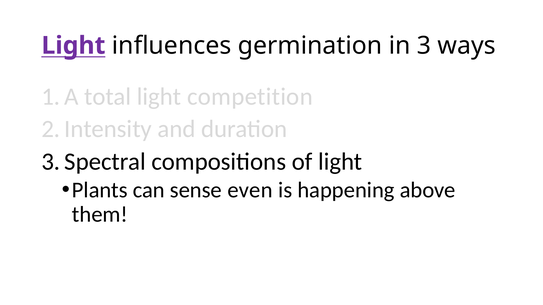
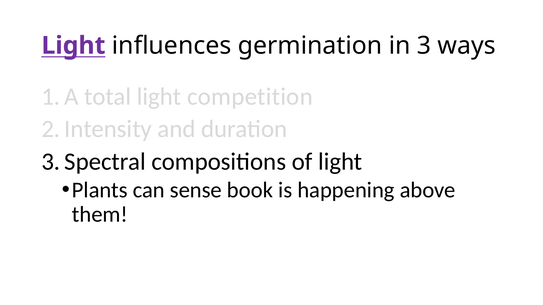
even: even -> book
